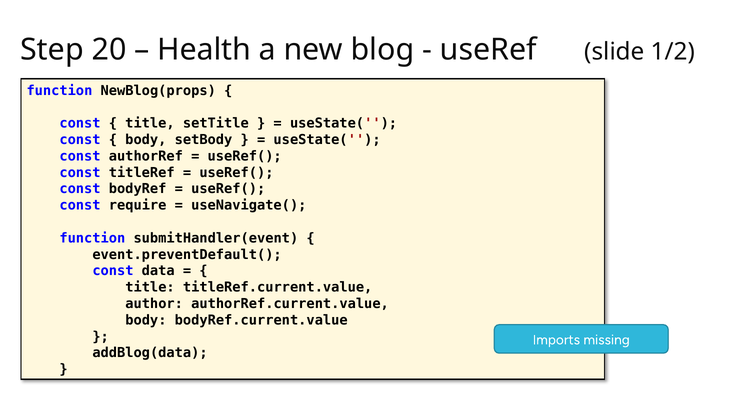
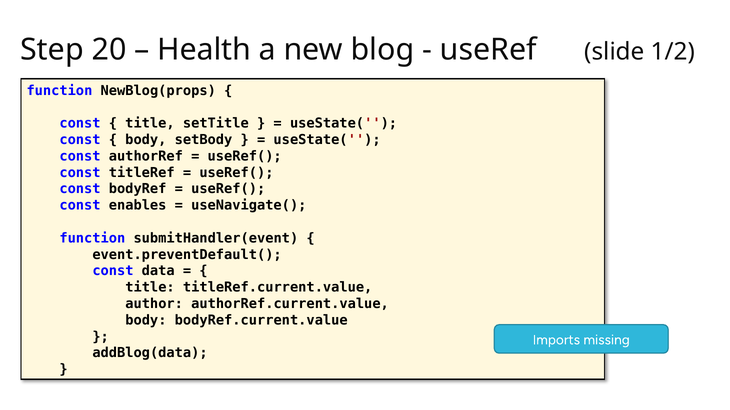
require: require -> enables
